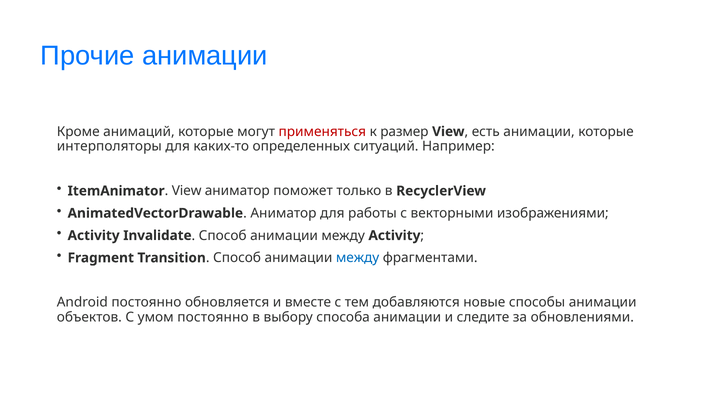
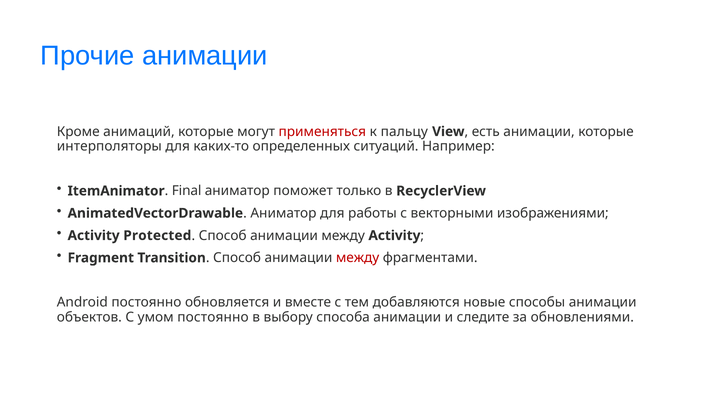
размер: размер -> пальцу
View at (187, 191): View -> Final
Invalidate: Invalidate -> Protected
между at (358, 258) colour: blue -> red
